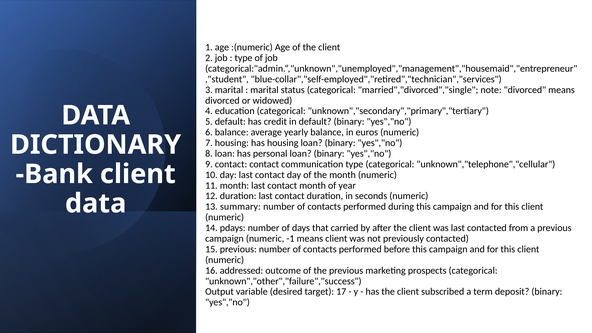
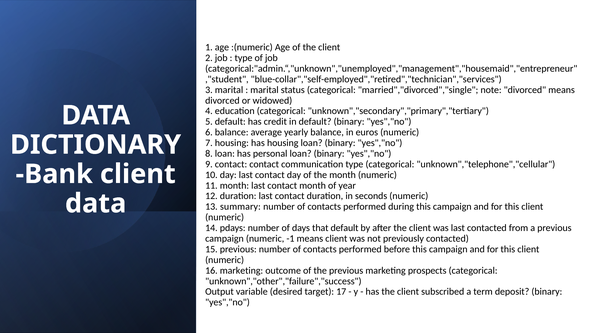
that carried: carried -> default
16 addressed: addressed -> marketing
